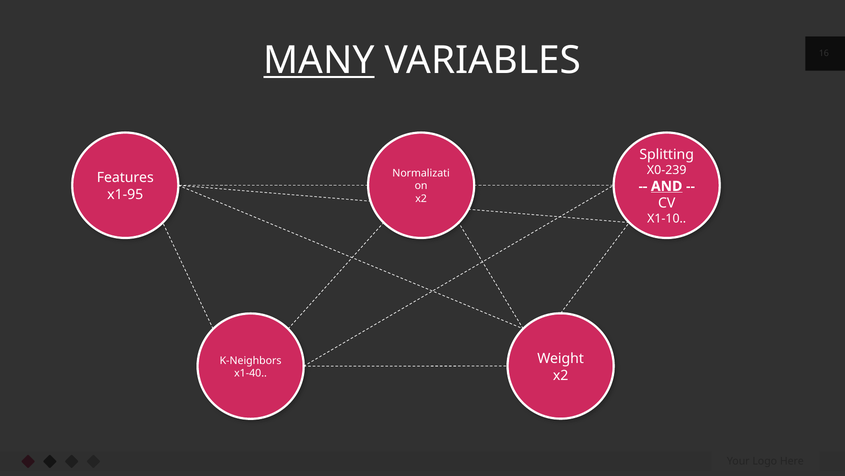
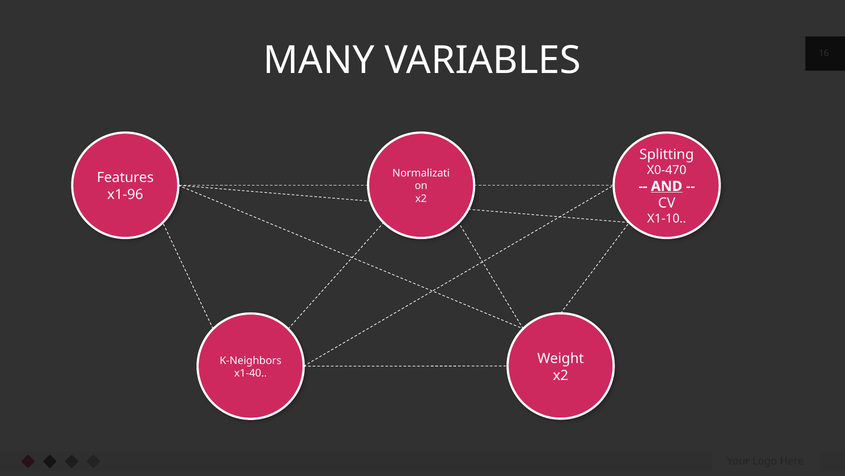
MANY underline: present -> none
X0-239: X0-239 -> X0-470
x1-95: x1-95 -> x1-96
